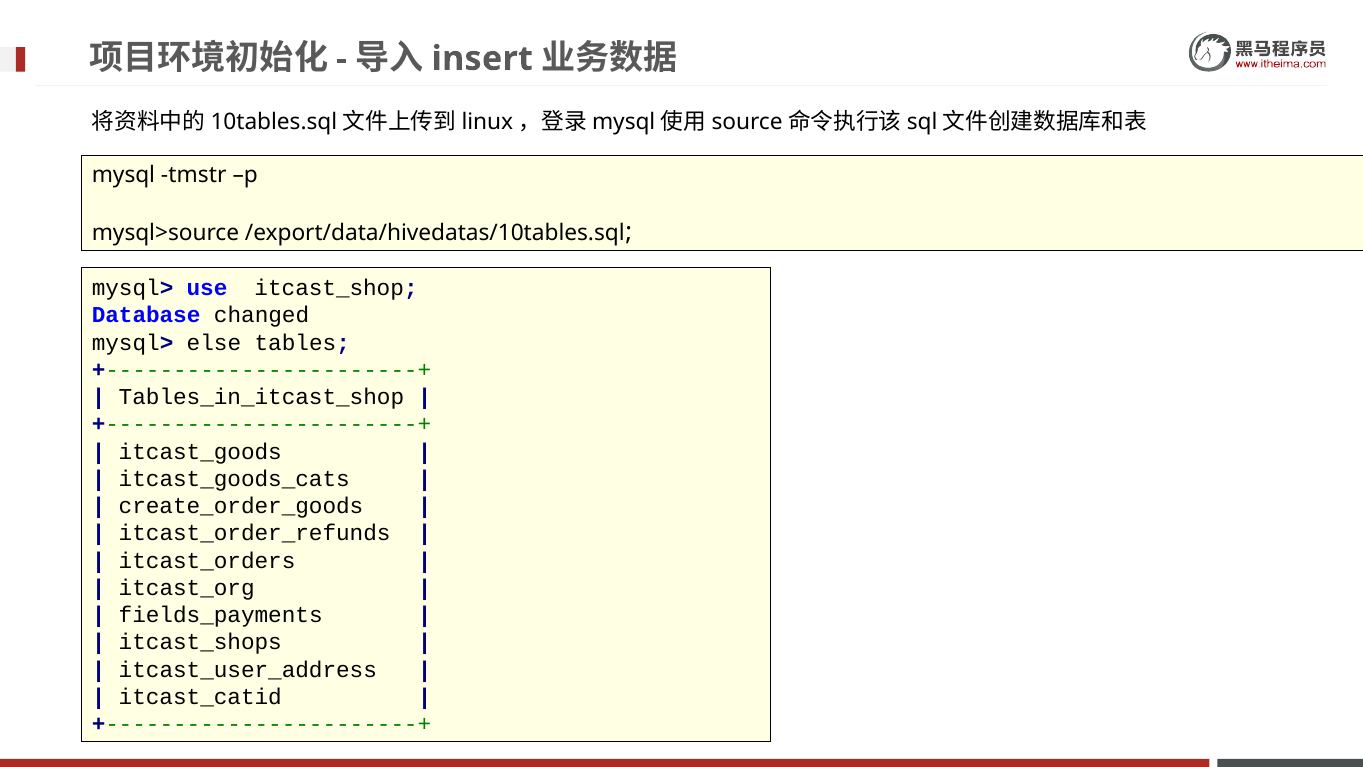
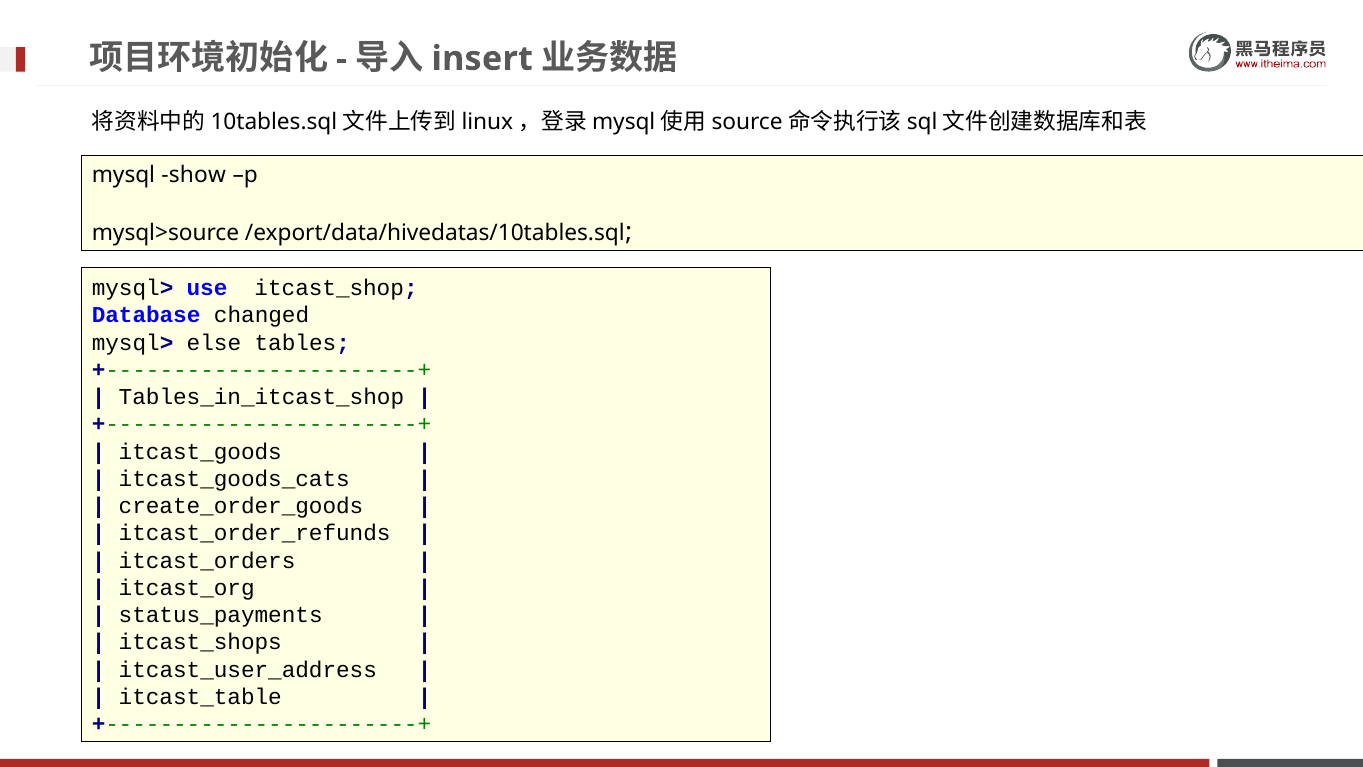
tmstr: tmstr -> show
fields_payments: fields_payments -> status_payments
itcast_catid: itcast_catid -> itcast_table
